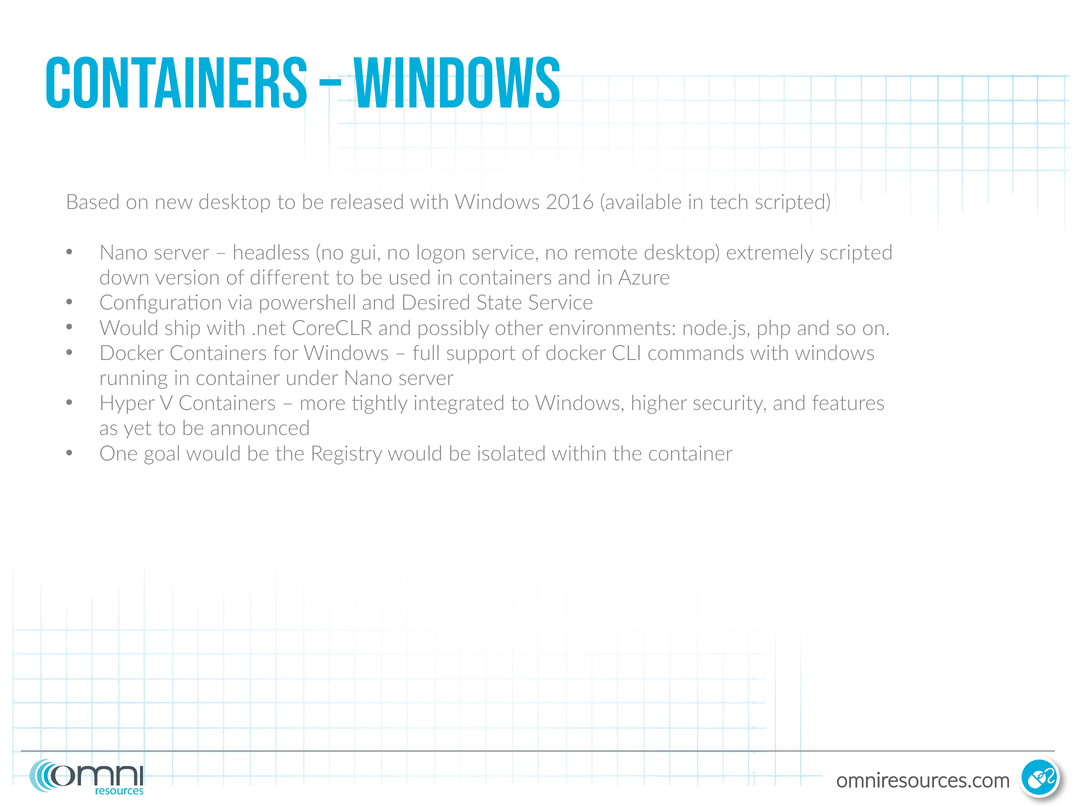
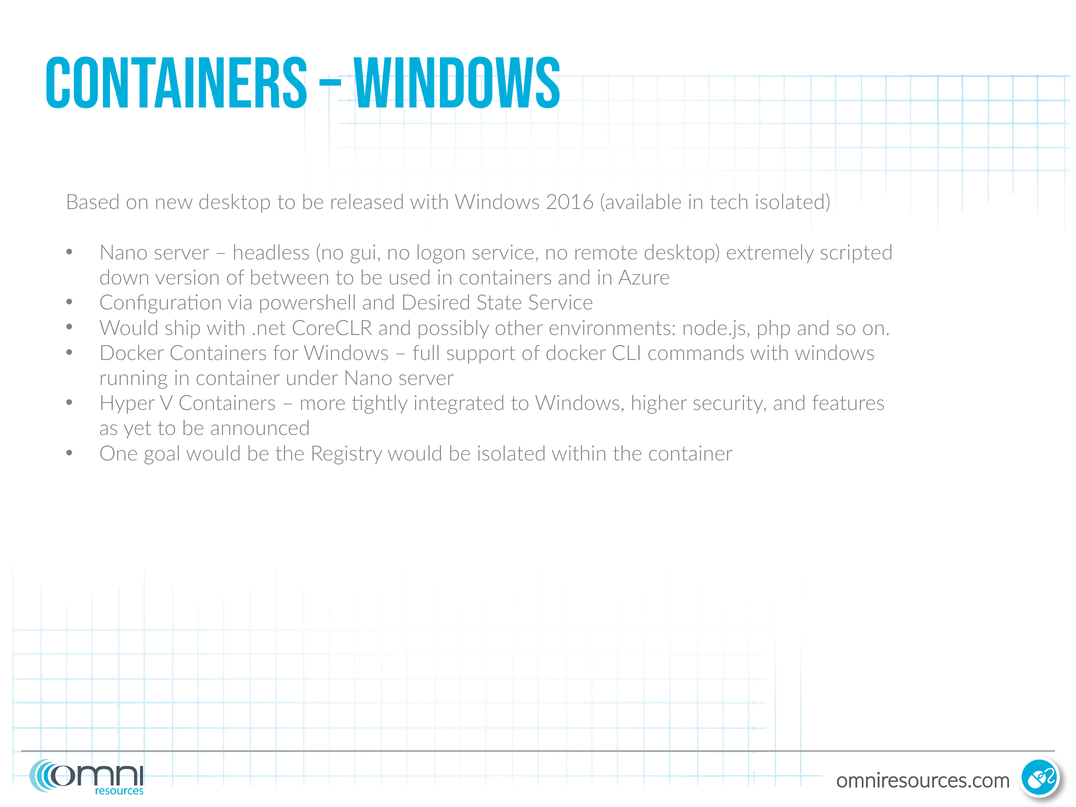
tech scripted: scripted -> isolated
different: different -> between
